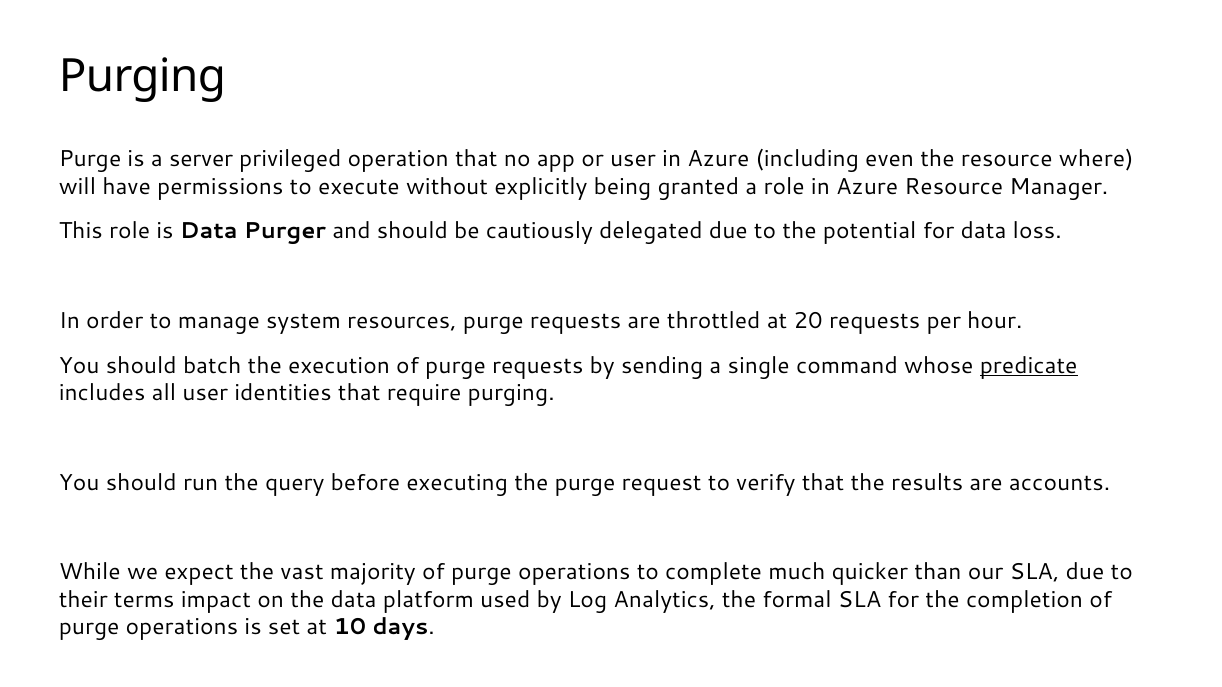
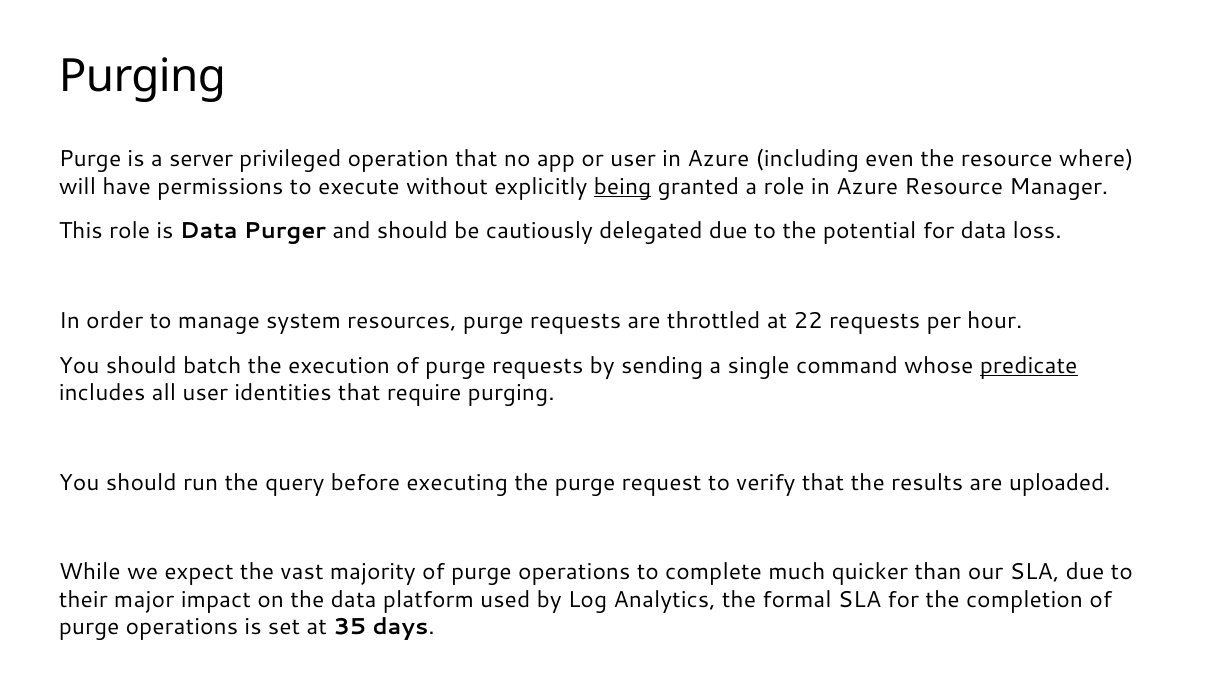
being underline: none -> present
20: 20 -> 22
accounts: accounts -> uploaded
terms: terms -> major
10: 10 -> 35
